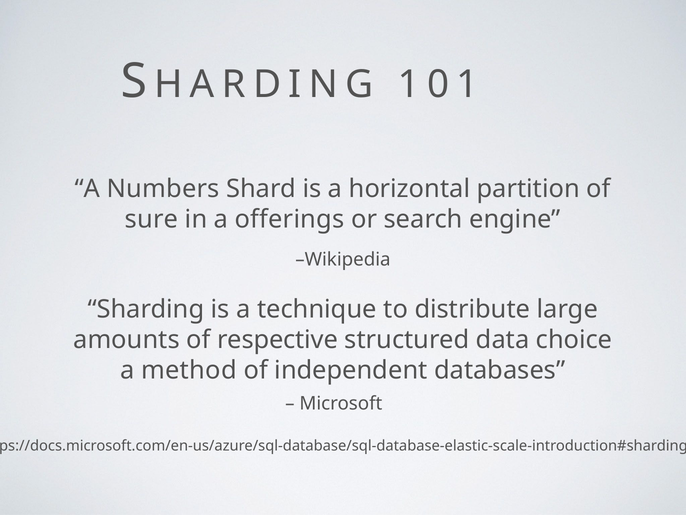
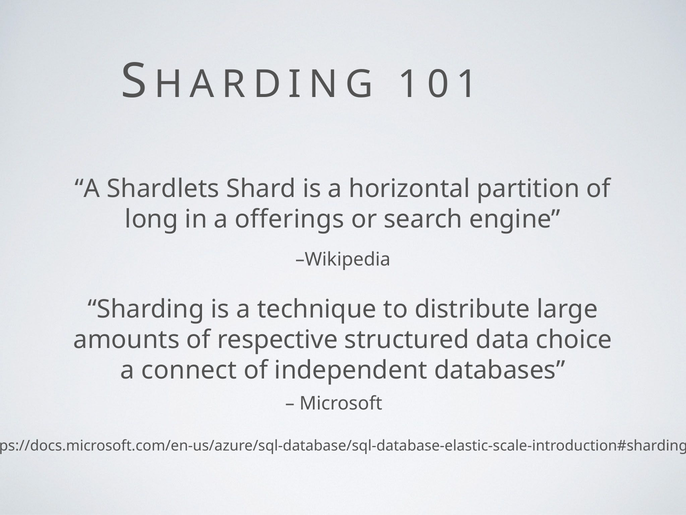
Numbers: Numbers -> Shardlets
sure: sure -> long
method: method -> connect
